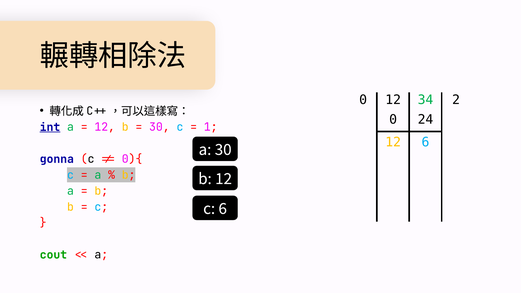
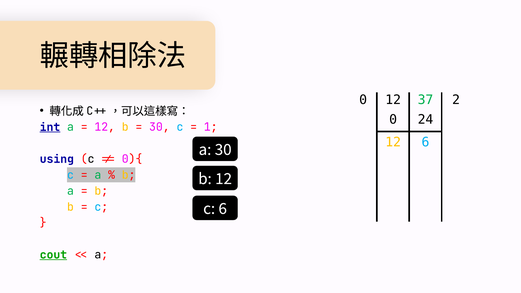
34: 34 -> 37
gonna: gonna -> using
cout underline: none -> present
